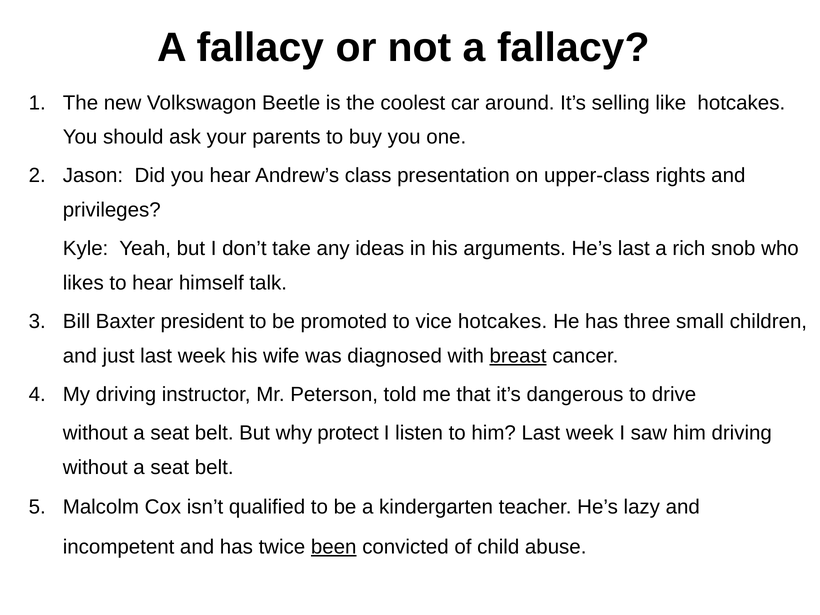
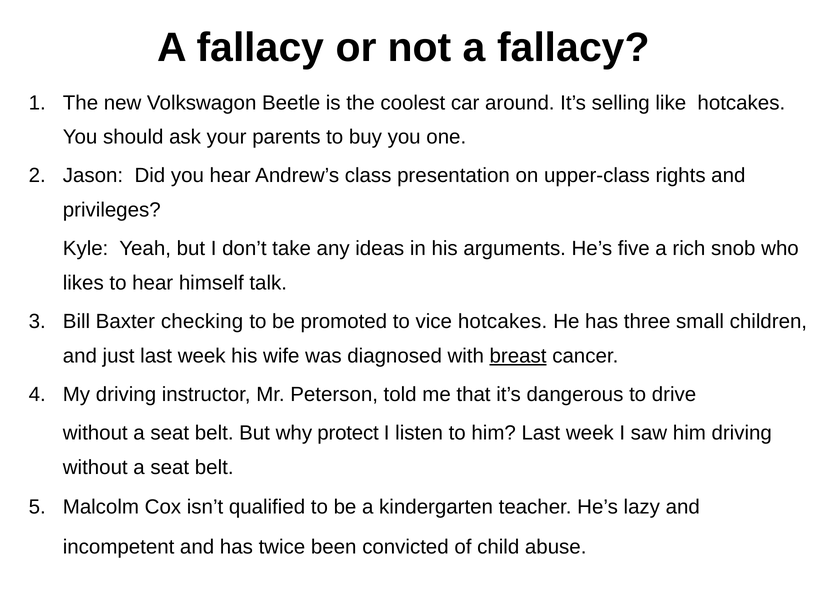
He’s last: last -> five
president: president -> checking
been underline: present -> none
